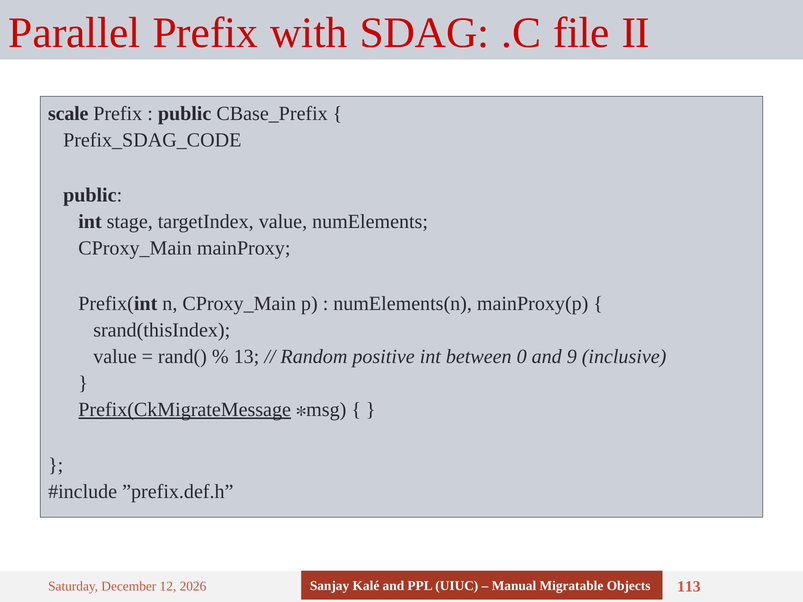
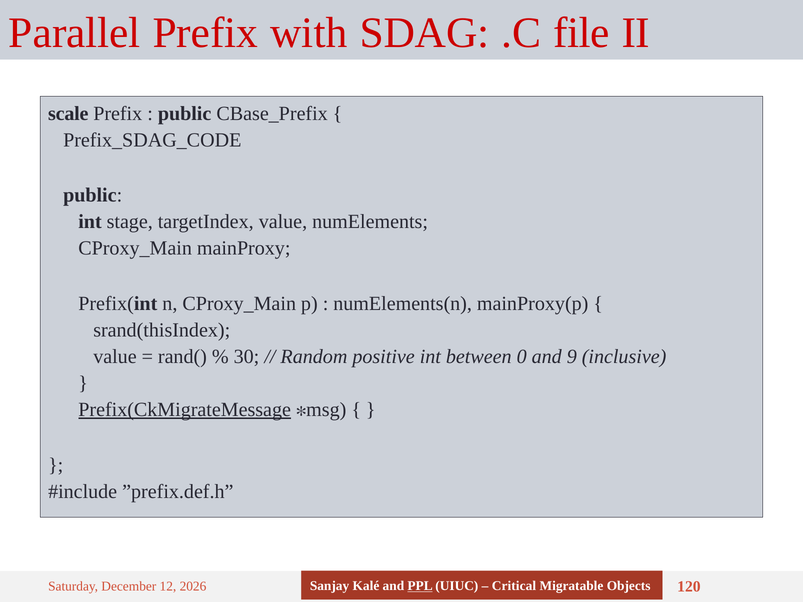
13: 13 -> 30
PPL underline: none -> present
Manual: Manual -> Critical
113: 113 -> 120
